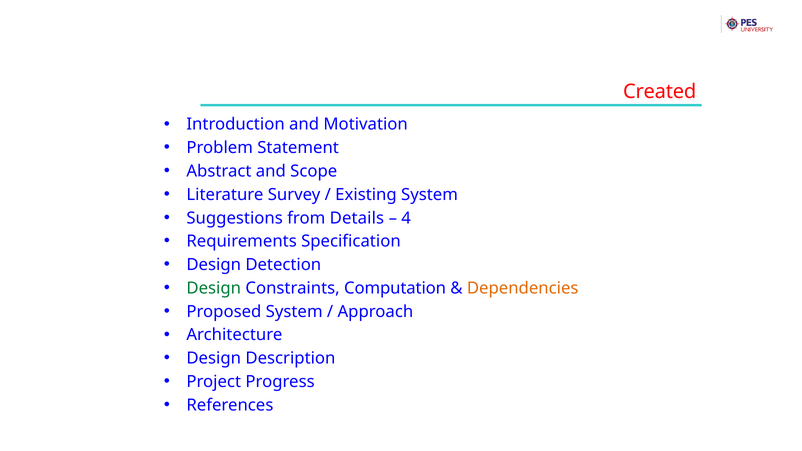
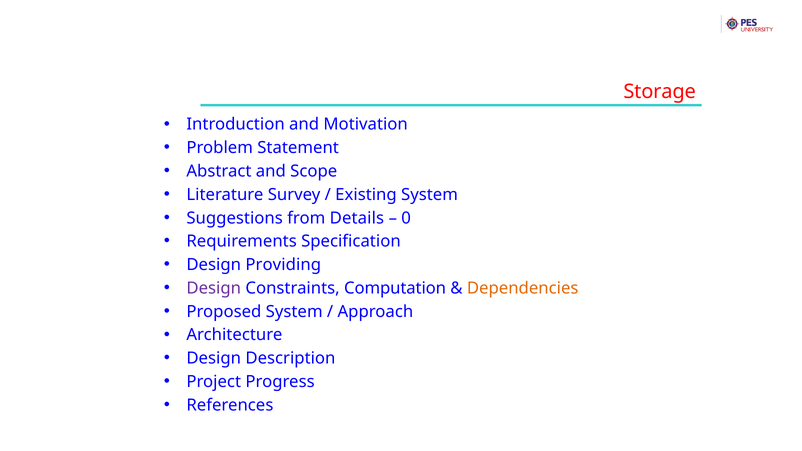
Created: Created -> Storage
4: 4 -> 0
Detection: Detection -> Providing
Design at (214, 288) colour: green -> purple
